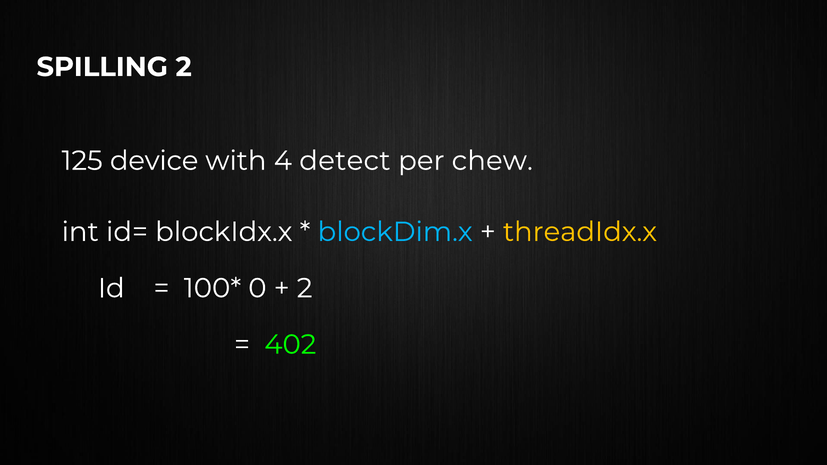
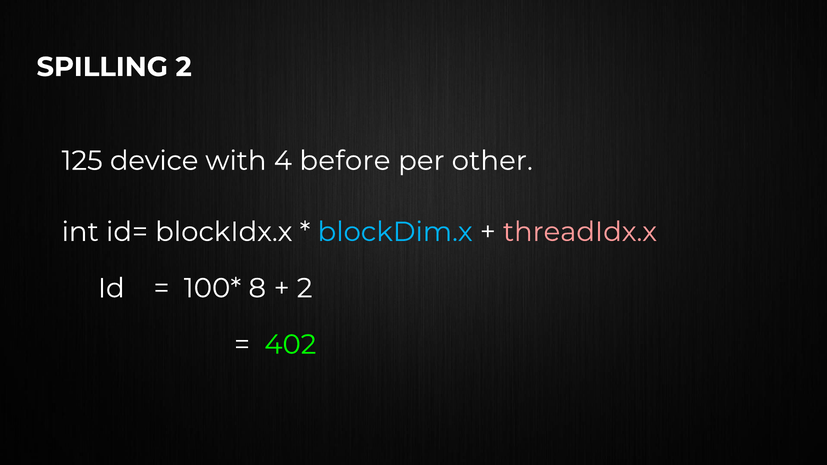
detect: detect -> before
chew: chew -> other
threadIdx.x colour: yellow -> pink
0: 0 -> 8
